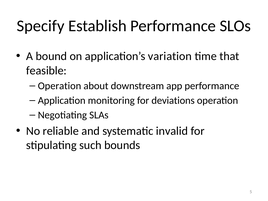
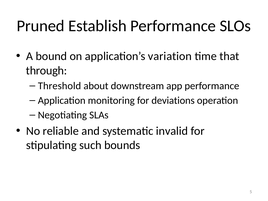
Specify: Specify -> Pruned
feasible: feasible -> through
Operation at (60, 86): Operation -> Threshold
